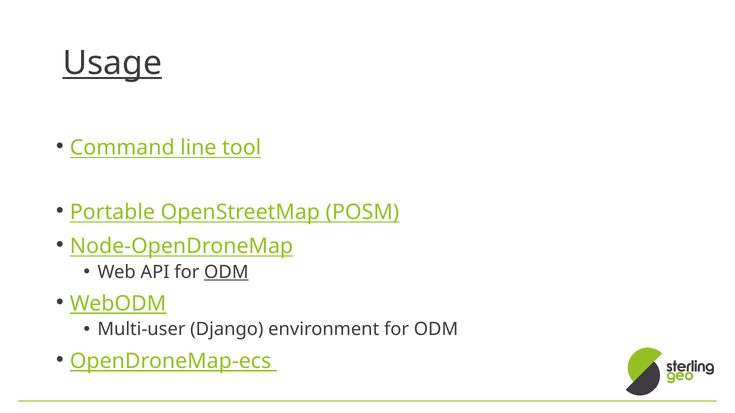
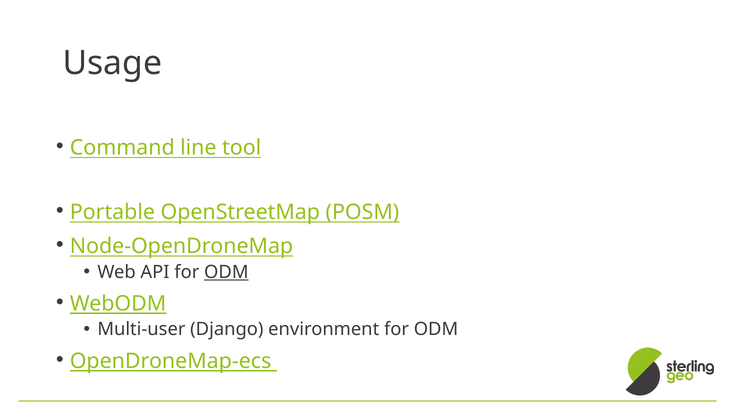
Usage underline: present -> none
